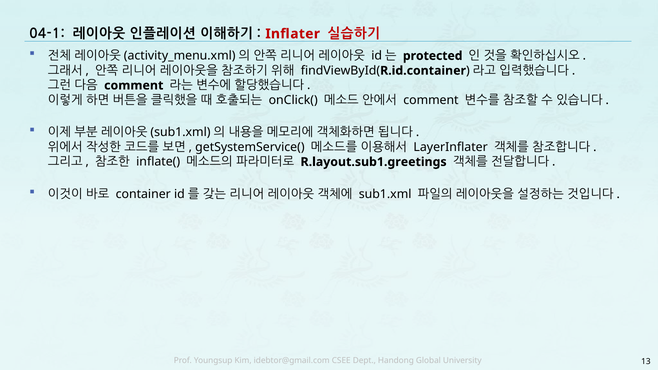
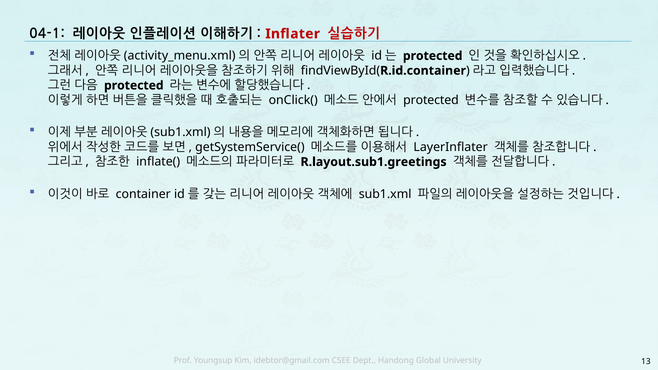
comment at (134, 85): comment -> protected
comment at (431, 100): comment -> protected
